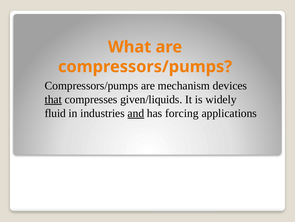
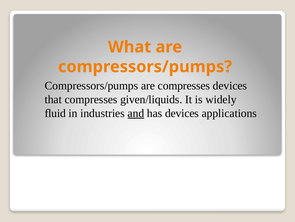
are mechanism: mechanism -> compresses
that underline: present -> none
has forcing: forcing -> devices
